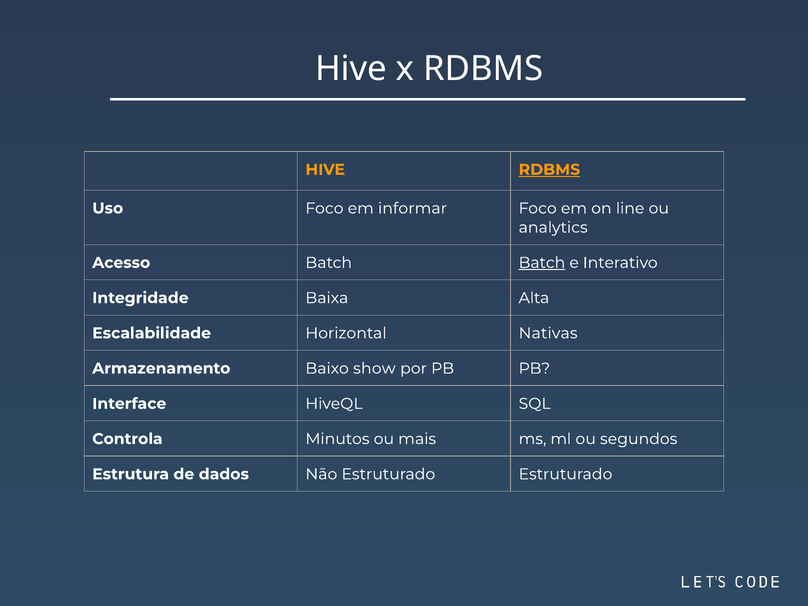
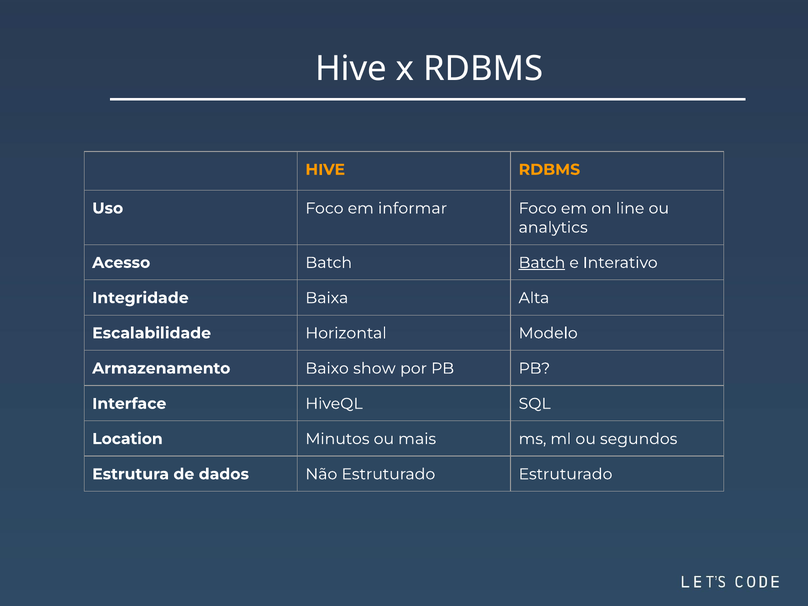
RDBMS at (549, 170) underline: present -> none
Nativas: Nativas -> Modelo
Controla: Controla -> Location
